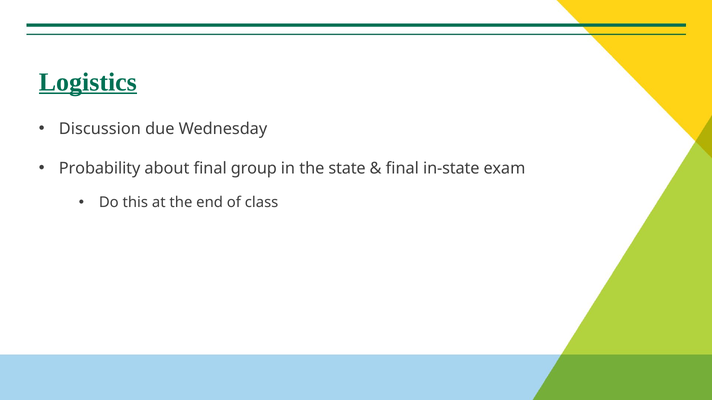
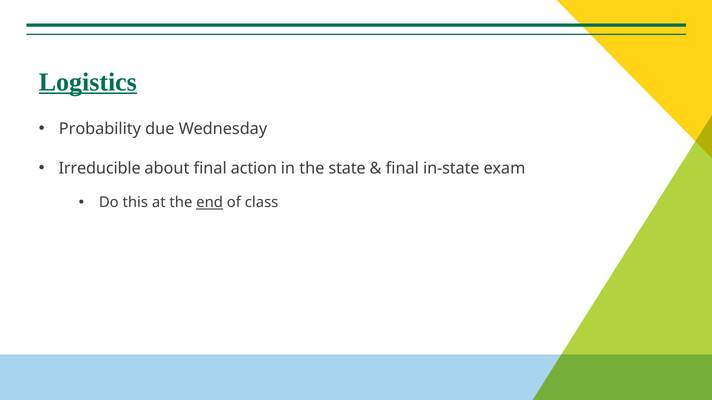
Discussion: Discussion -> Probability
Probability: Probability -> Irreducible
group: group -> action
end underline: none -> present
